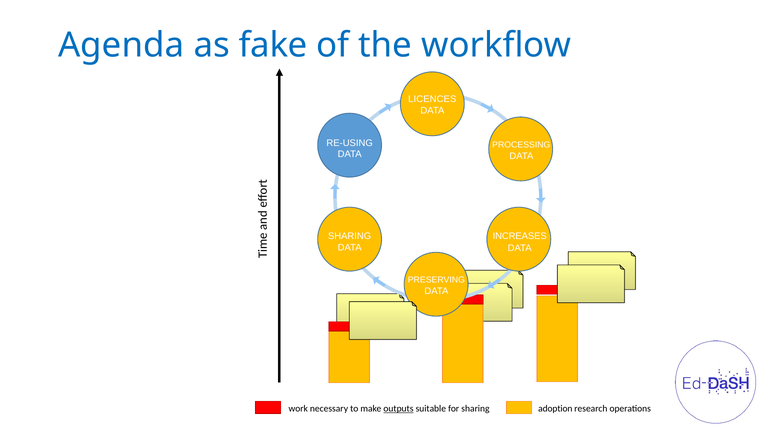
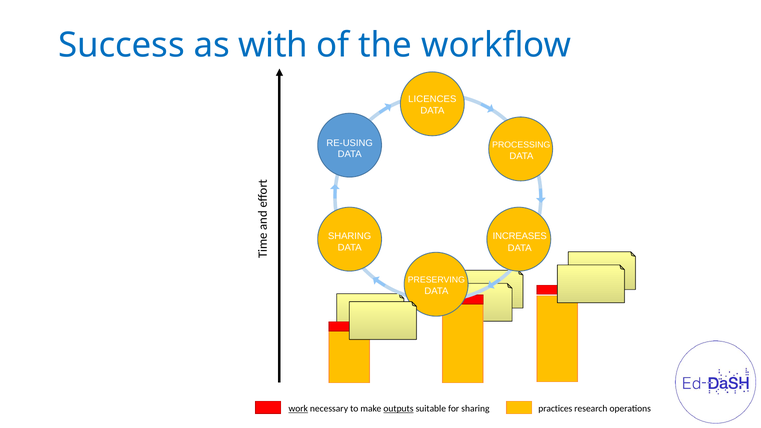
Agenda: Agenda -> Success
fake: fake -> with
work underline: none -> present
adoption: adoption -> practices
